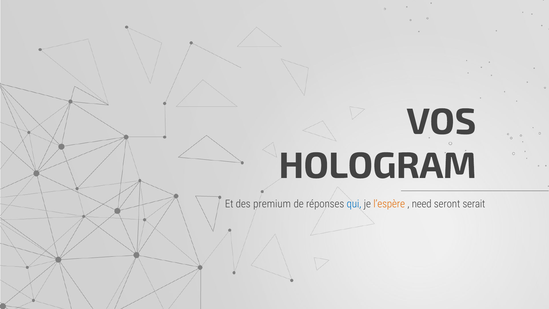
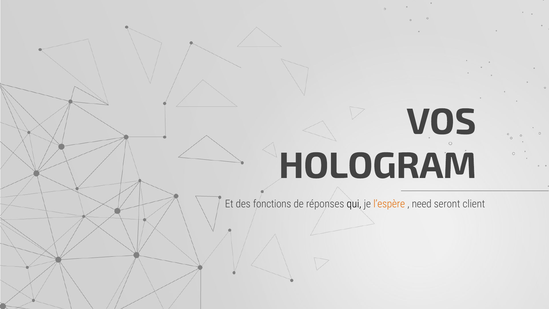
premium: premium -> fonctions
qui colour: blue -> black
serait: serait -> client
